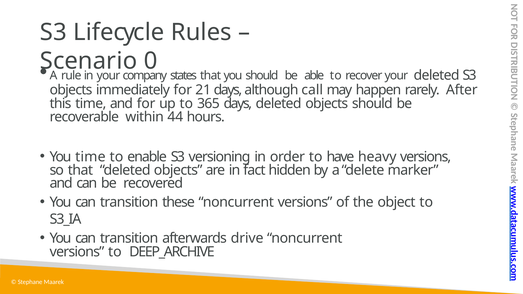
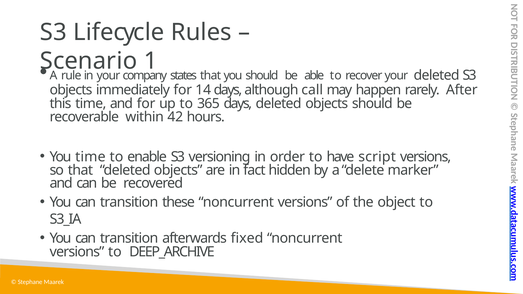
0: 0 -> 1
21: 21 -> 14
44: 44 -> 42
heavy: heavy -> script
drive: drive -> fixed
